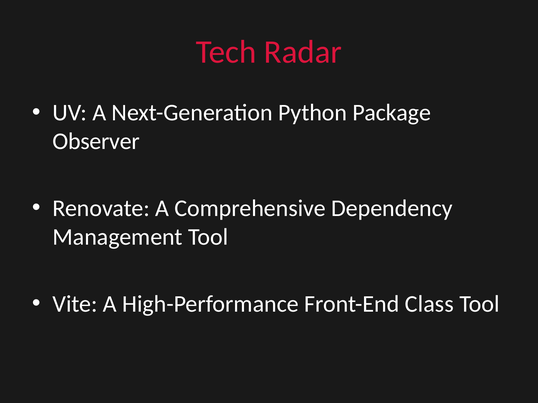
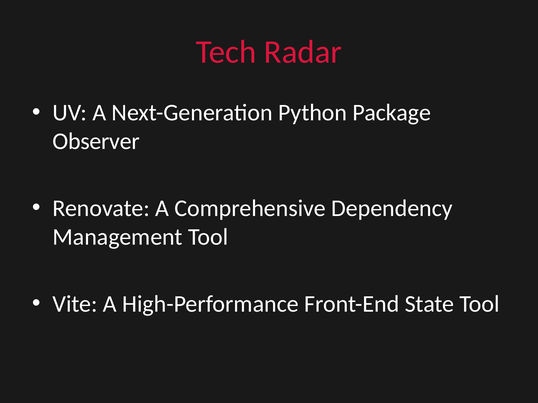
Class: Class -> State
